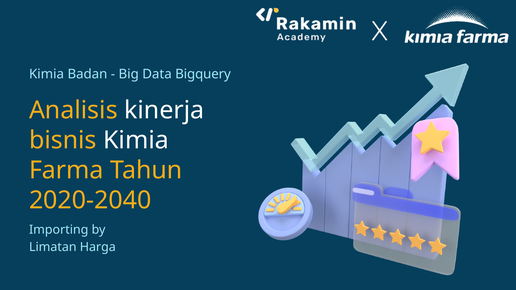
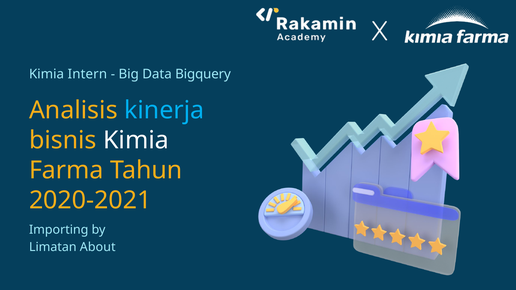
Badan: Badan -> Intern
kinerja colour: white -> light blue
2020-2040: 2020-2040 -> 2020-2021
Harga: Harga -> About
